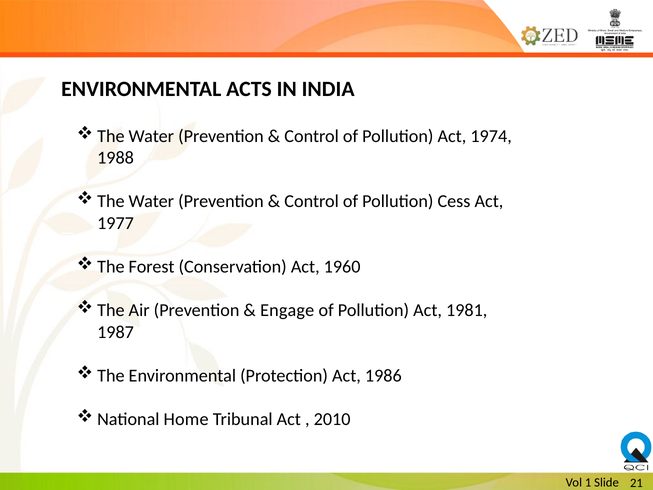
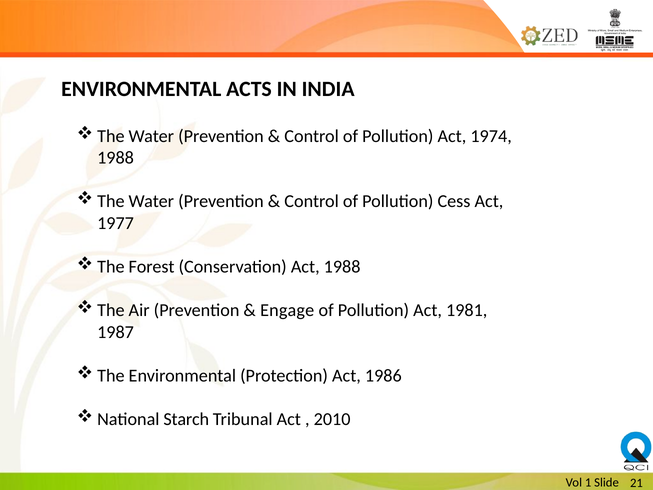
Act 1960: 1960 -> 1988
Home: Home -> Starch
